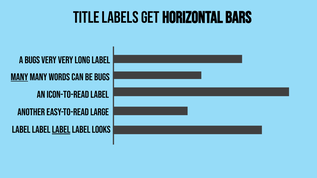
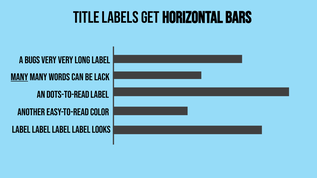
BE BUGS: BUGS -> LACK
ICON-TO-READ: ICON-TO-READ -> DOTS-TO-READ
LARGE: LARGE -> COLOR
LABEL at (61, 130) underline: present -> none
